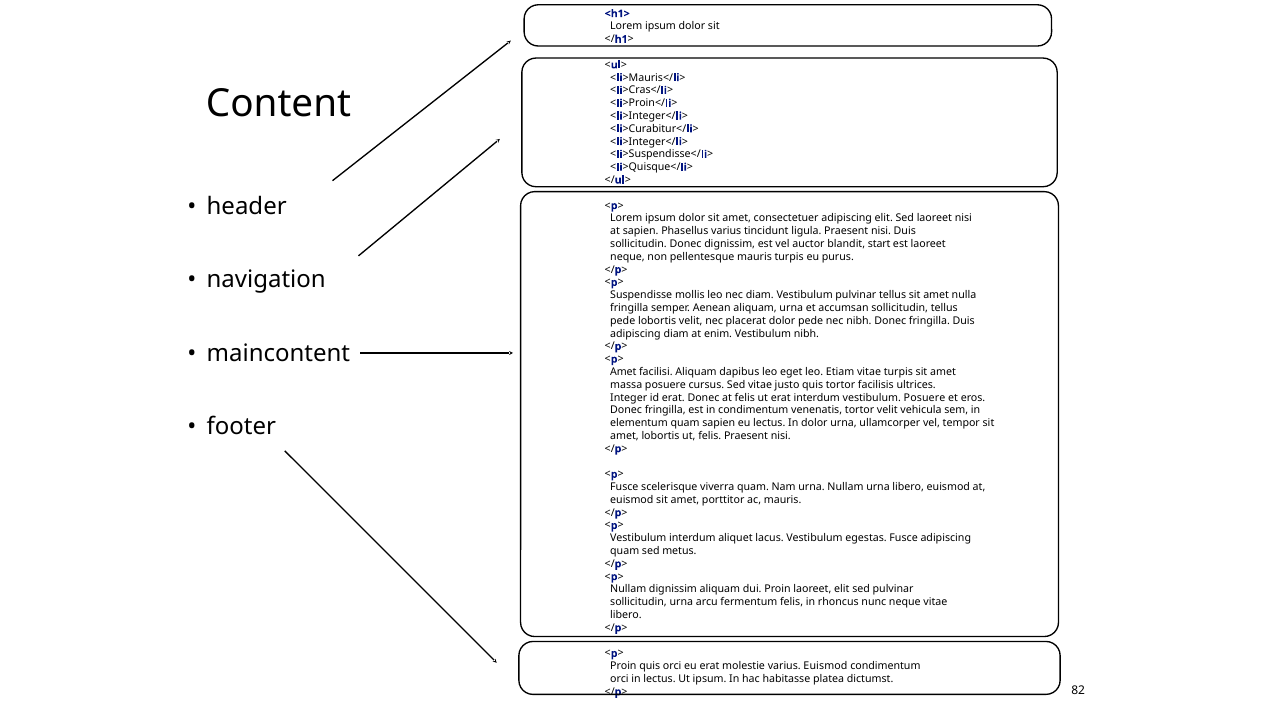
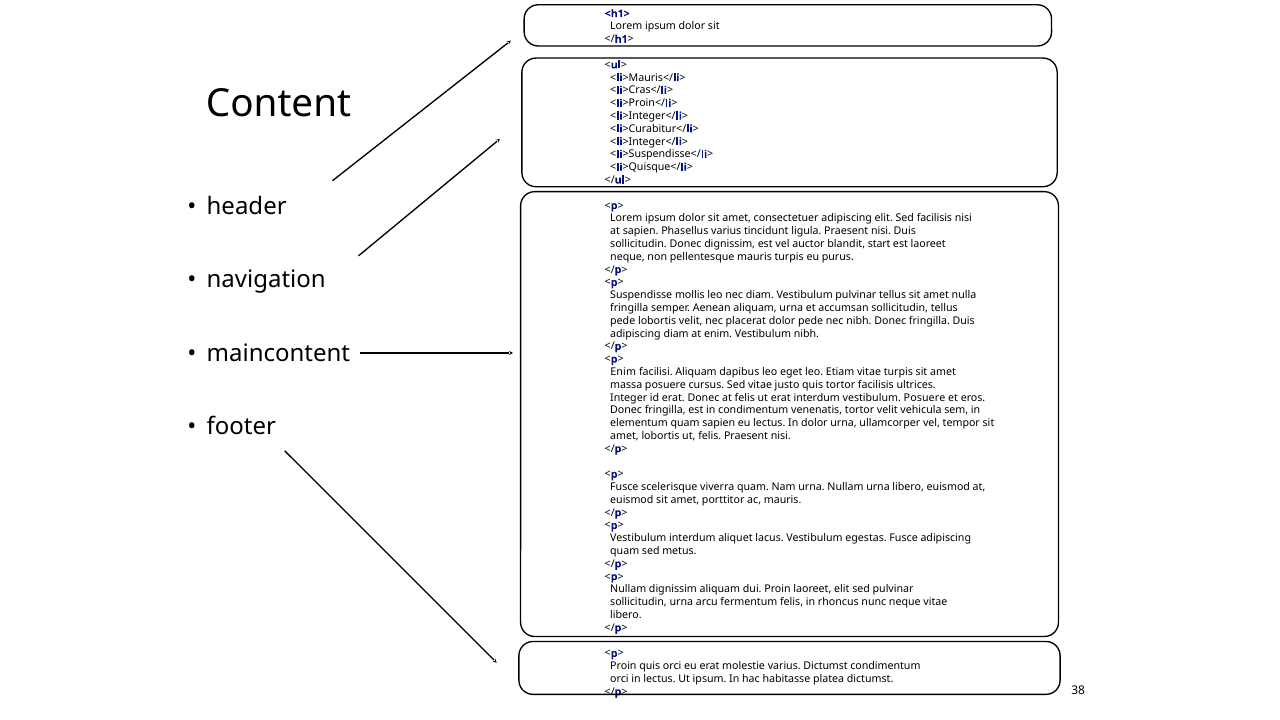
Sed laoreet: laoreet -> facilisis
Amet at (623, 372): Amet -> Enim
varius Euismod: Euismod -> Dictumst
82: 82 -> 38
